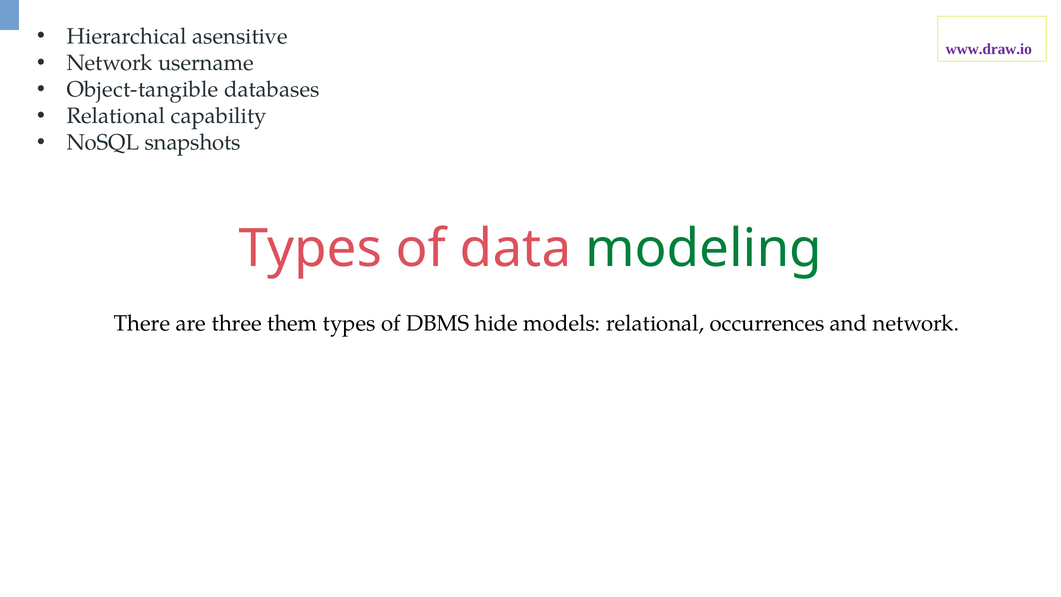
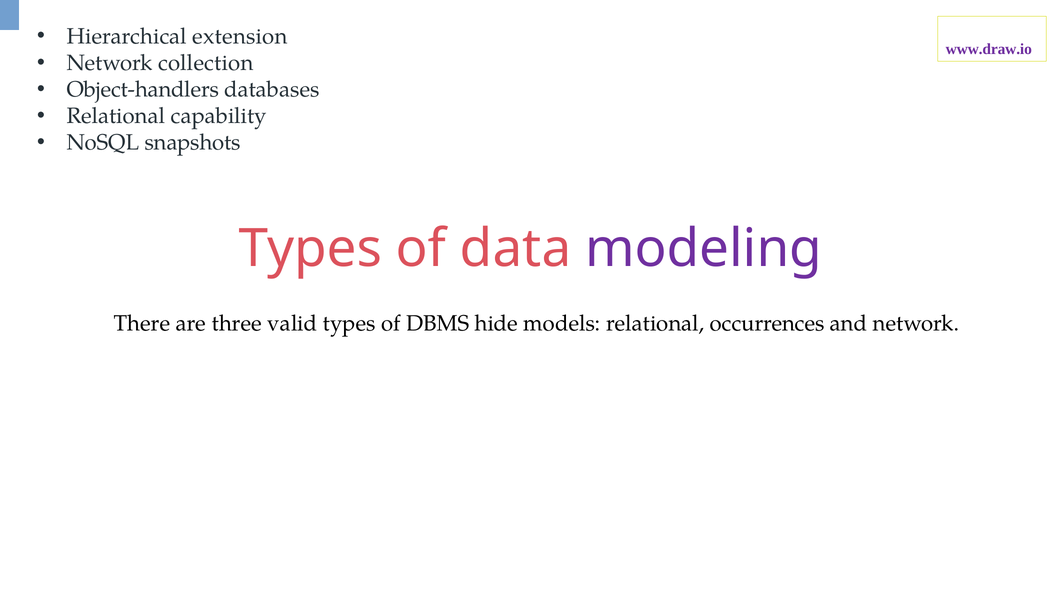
asensitive: asensitive -> extension
username: username -> collection
Object-tangible: Object-tangible -> Object-handlers
modeling colour: green -> purple
them: them -> valid
